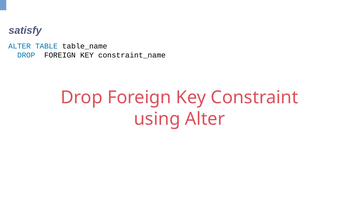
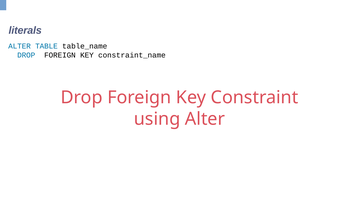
satisfy: satisfy -> literals
